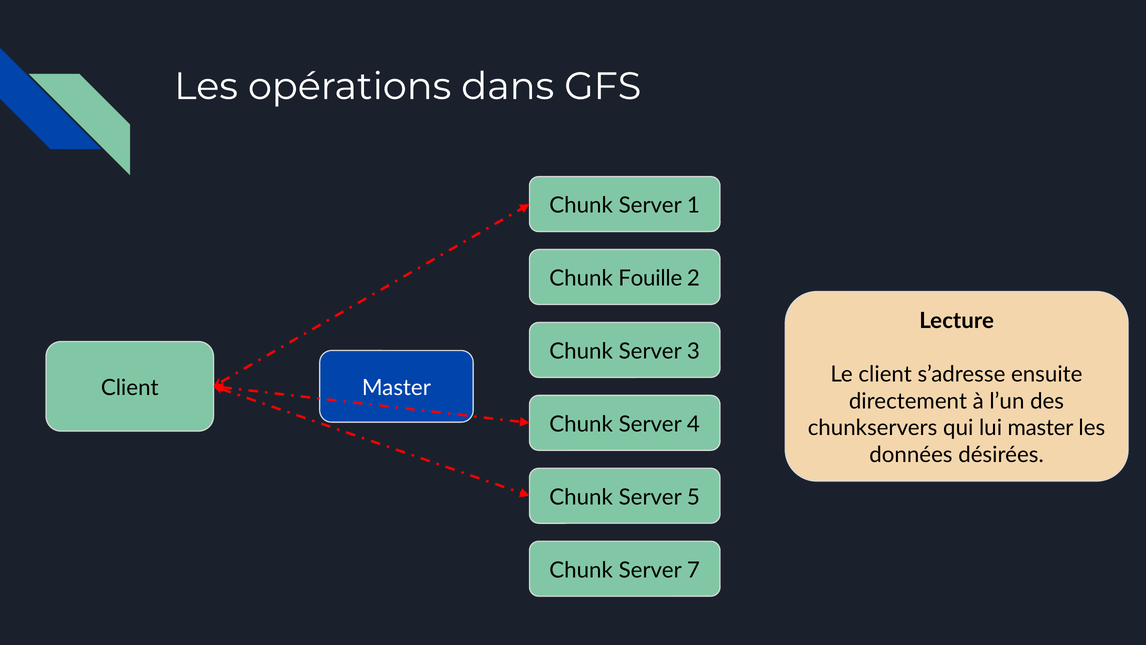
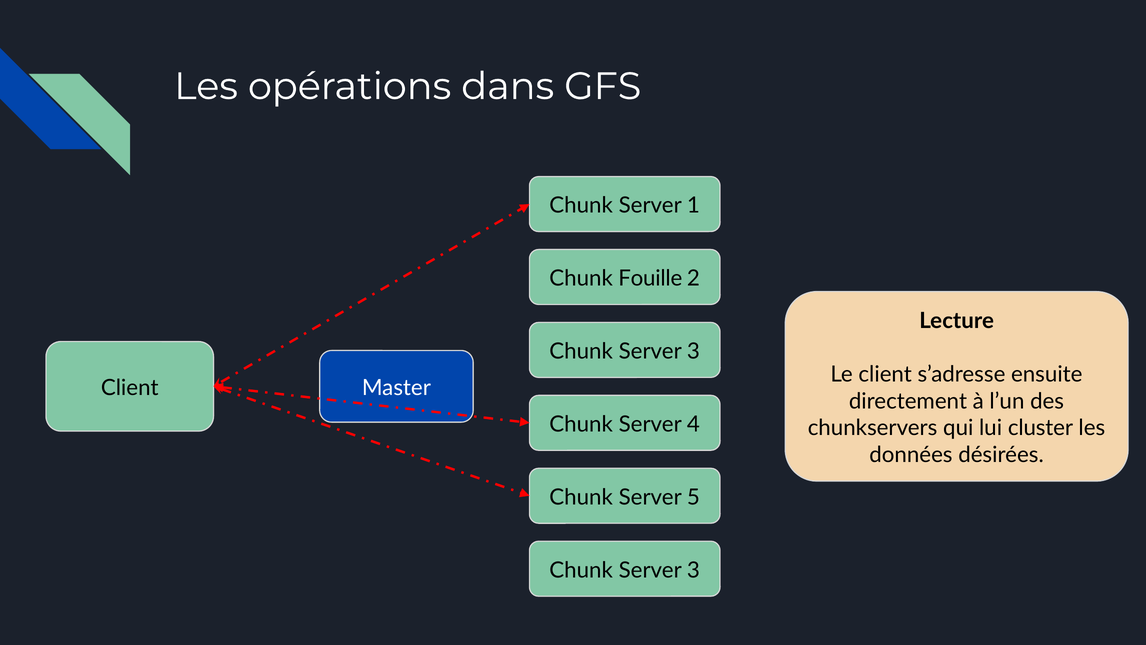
lui master: master -> cluster
7 at (693, 570): 7 -> 3
